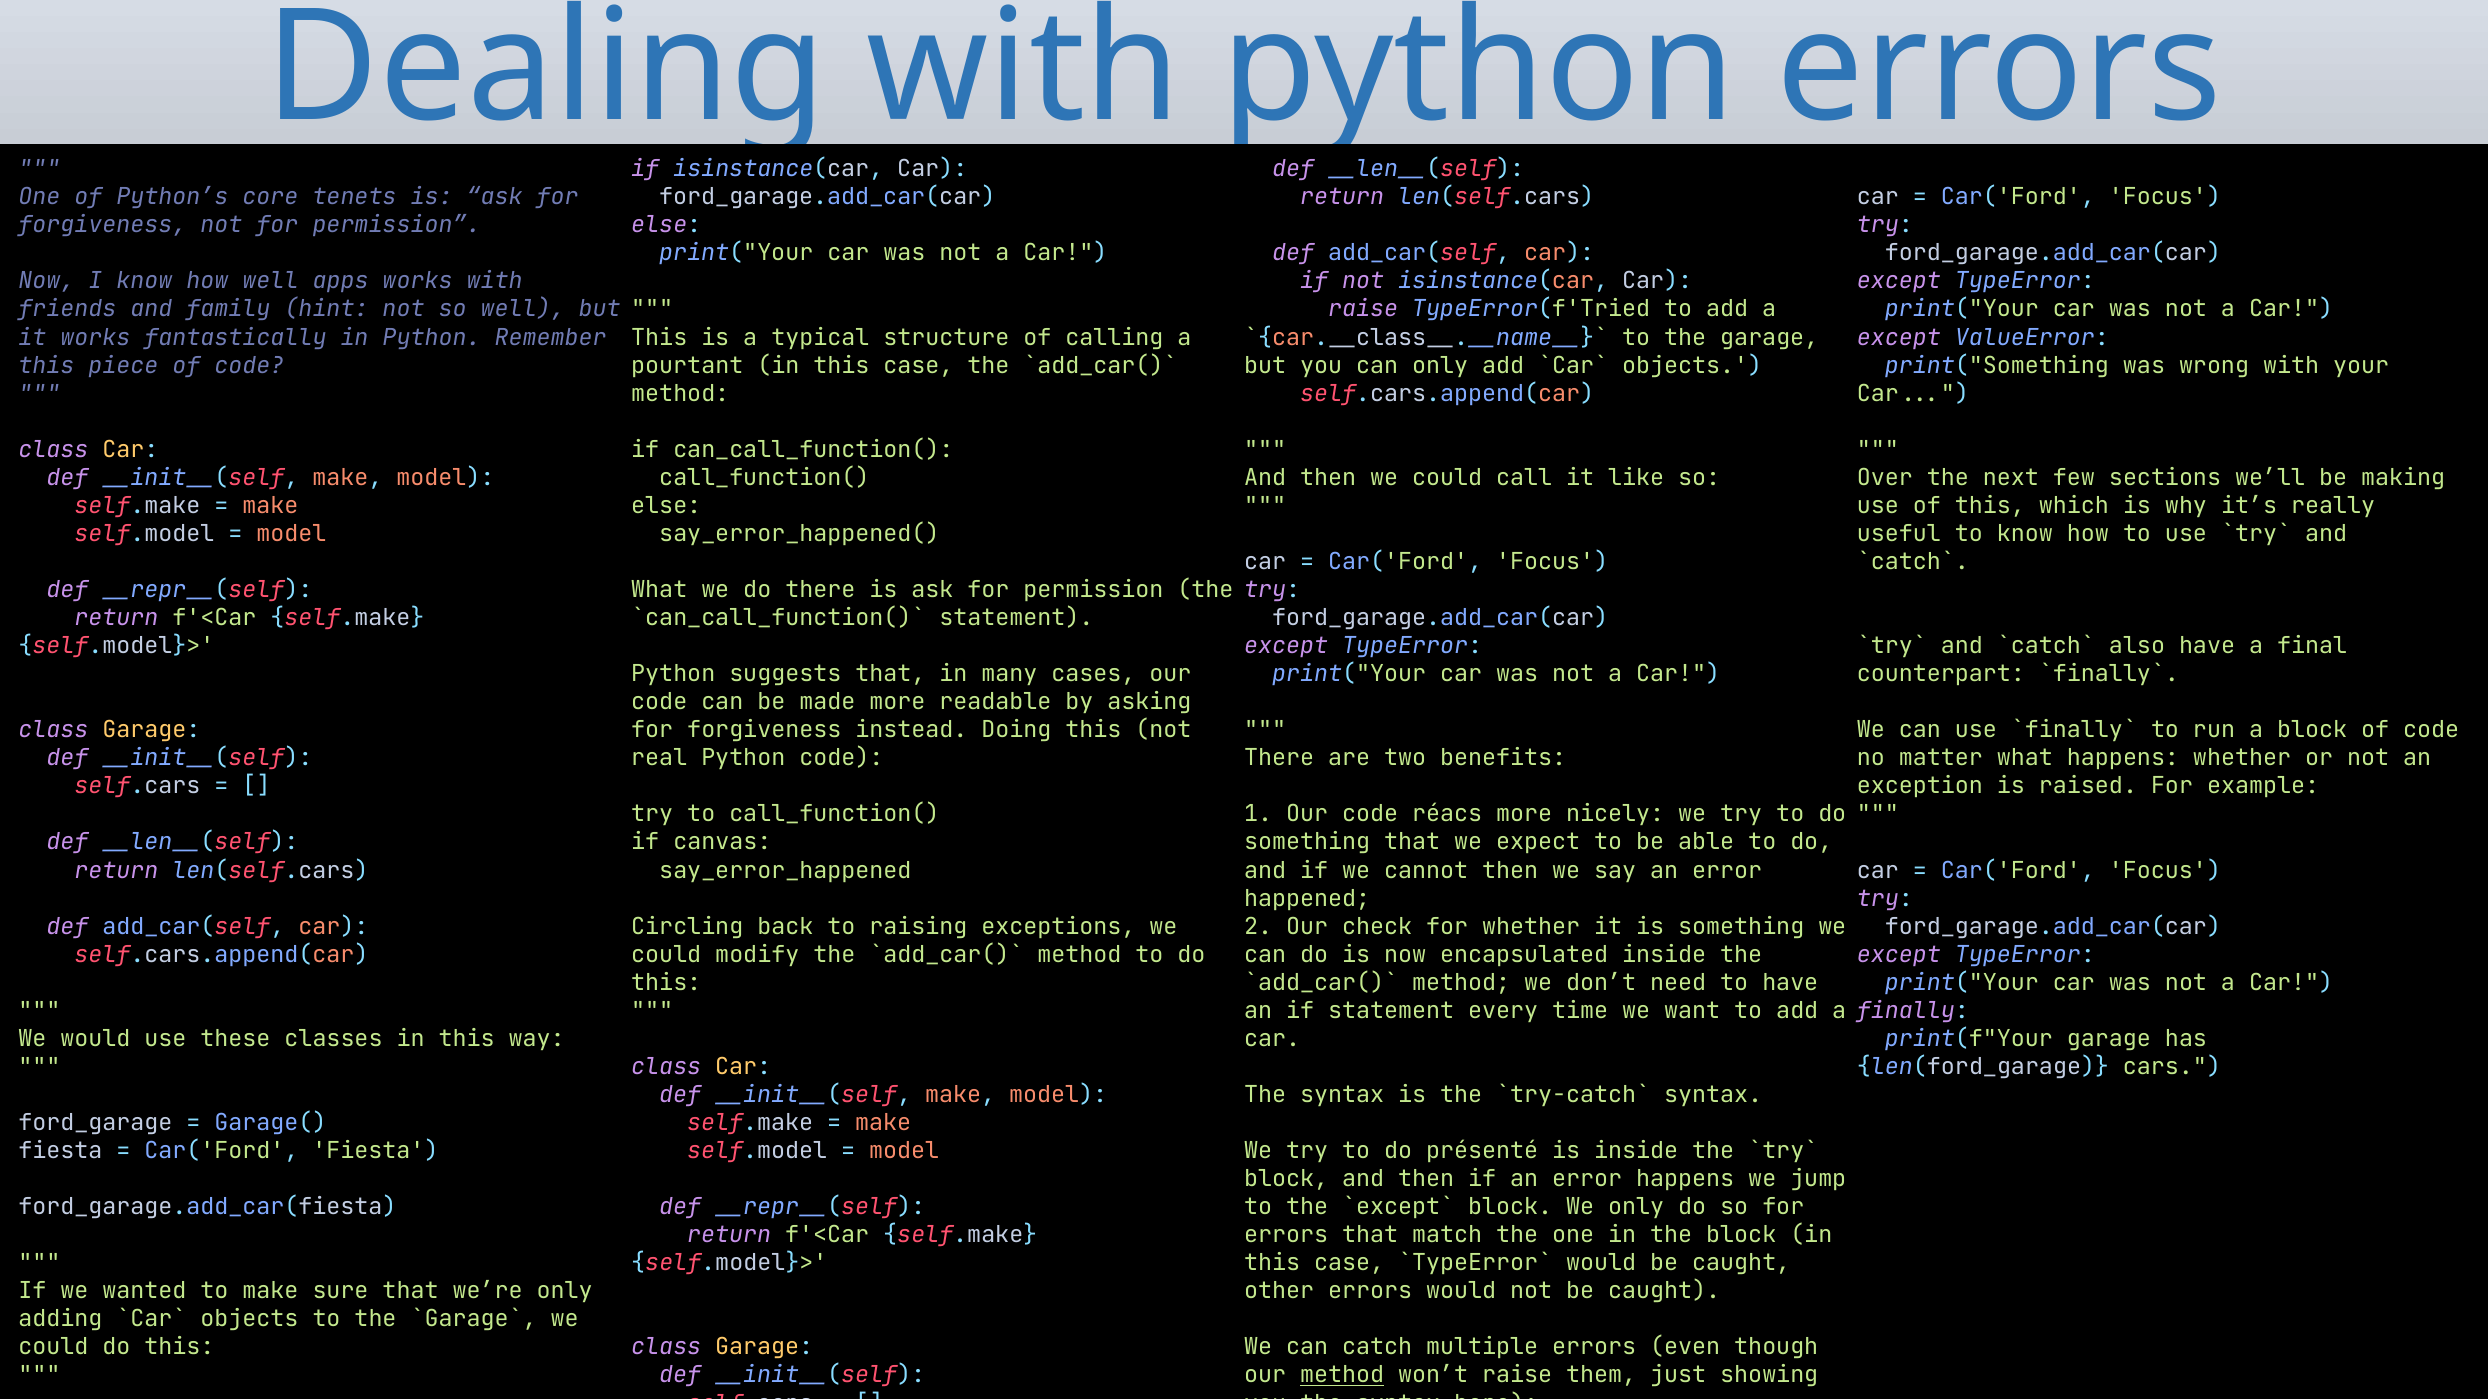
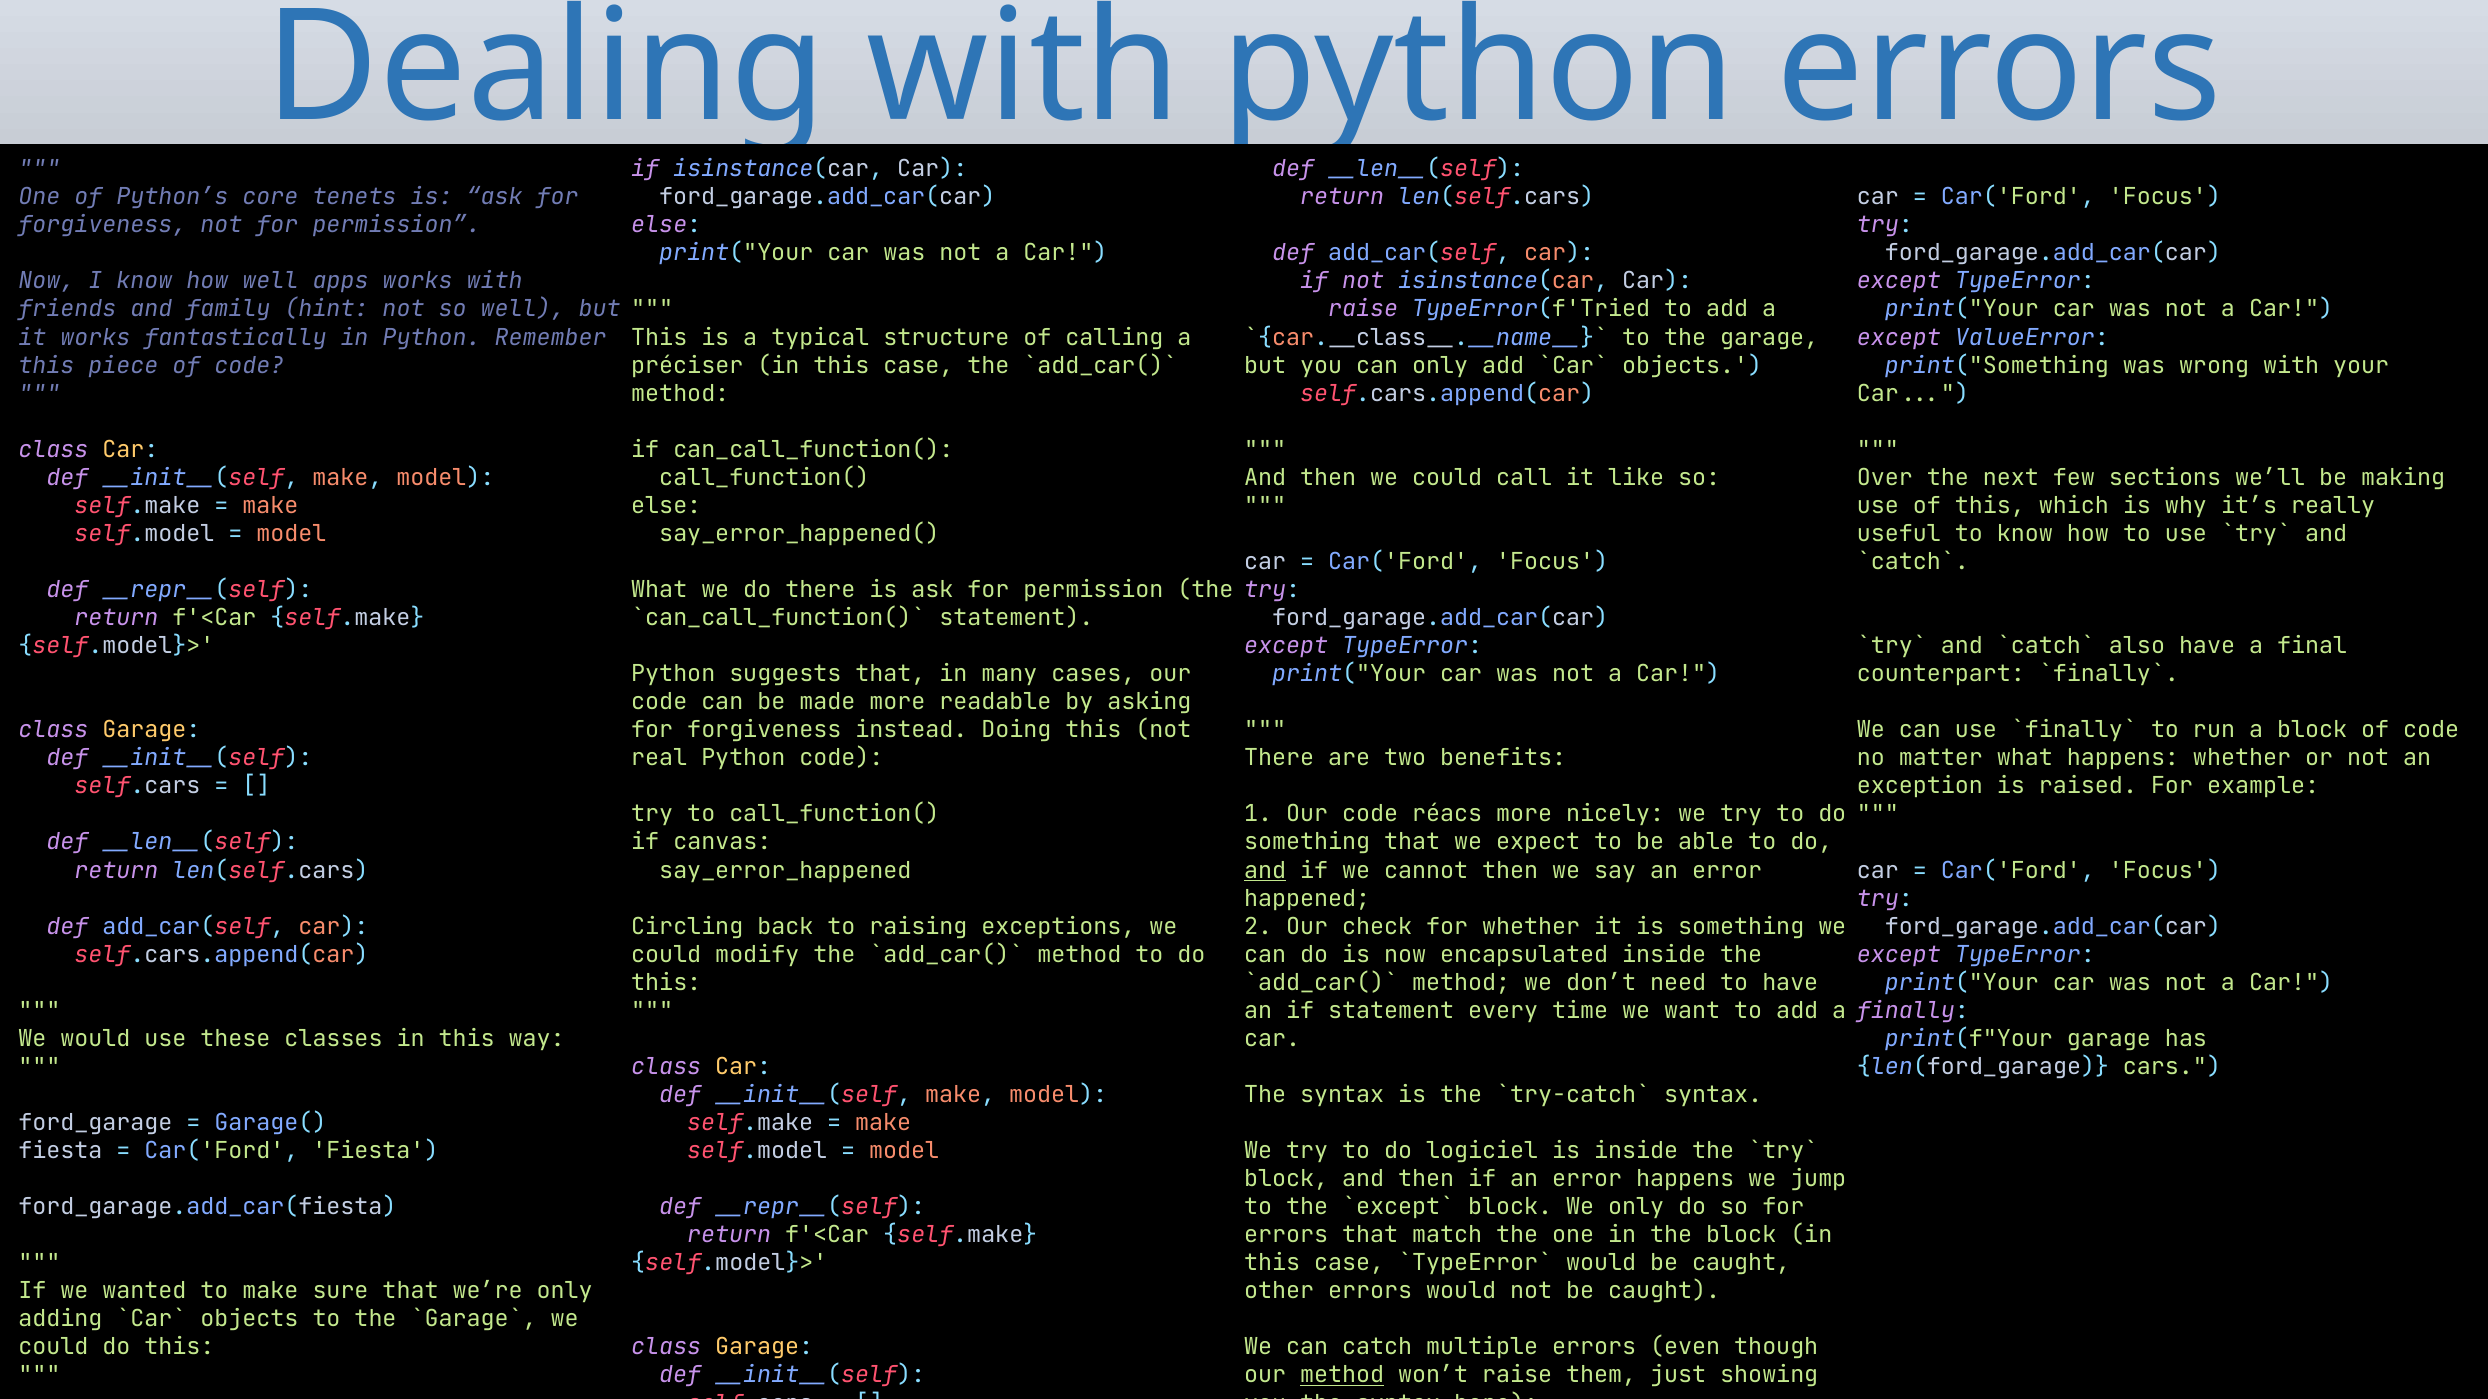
pourtant: pourtant -> préciser
and at (1265, 871) underline: none -> present
présenté: présenté -> logiciel
